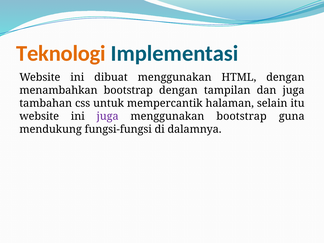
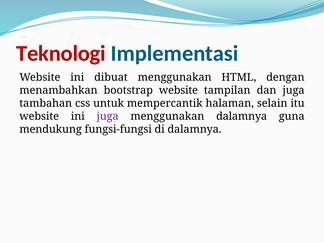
Teknologi colour: orange -> red
bootstrap dengan: dengan -> website
menggunakan bootstrap: bootstrap -> dalamnya
